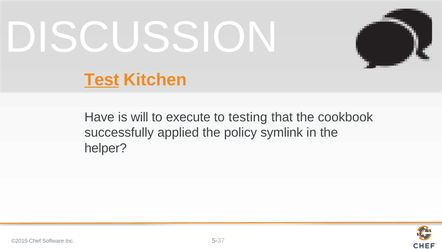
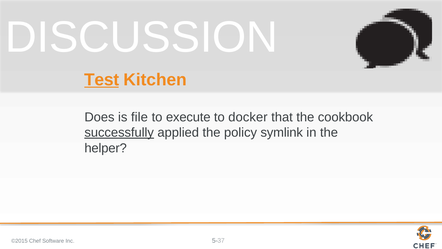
Have: Have -> Does
will: will -> file
testing: testing -> docker
successfully underline: none -> present
